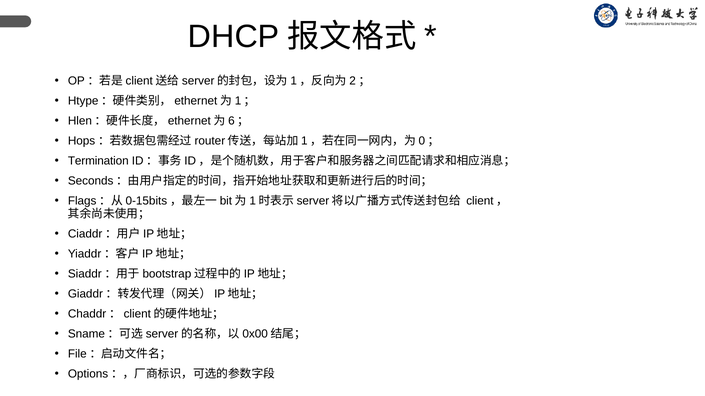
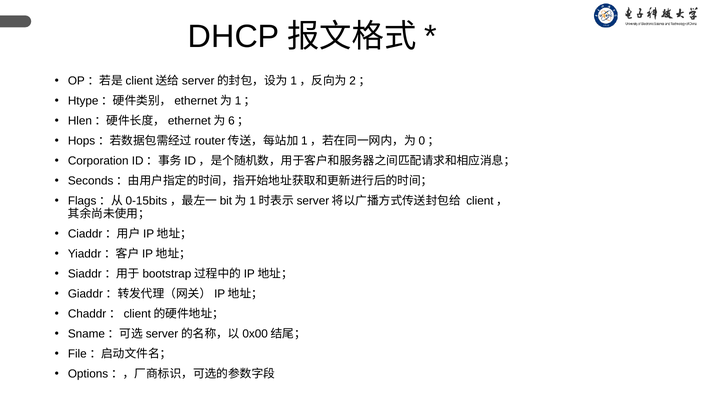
Termination: Termination -> Corporation
